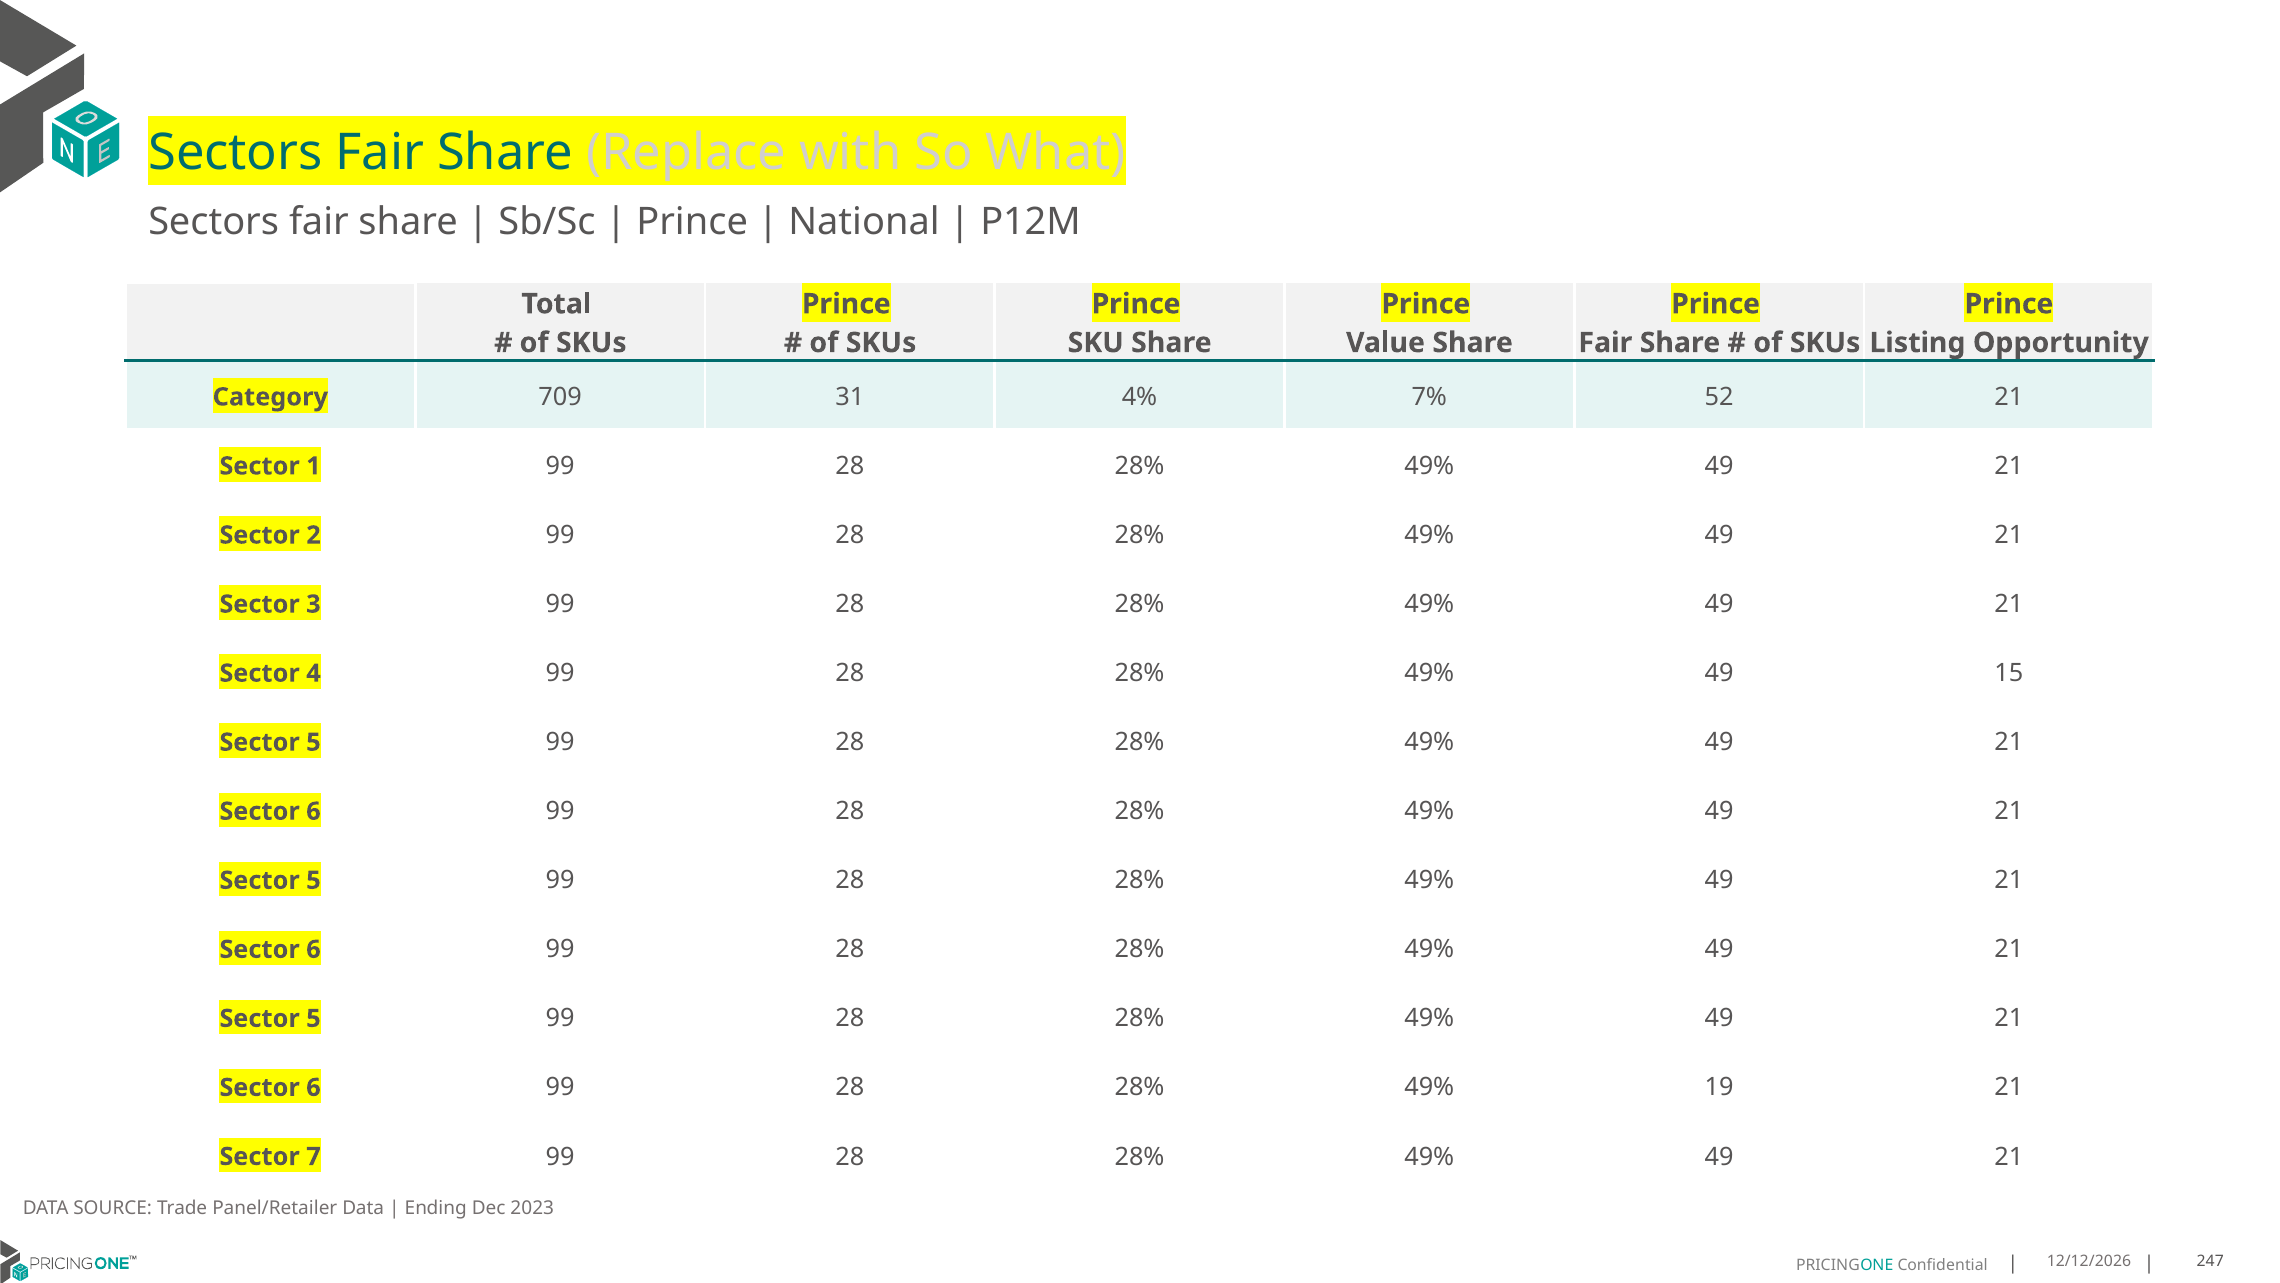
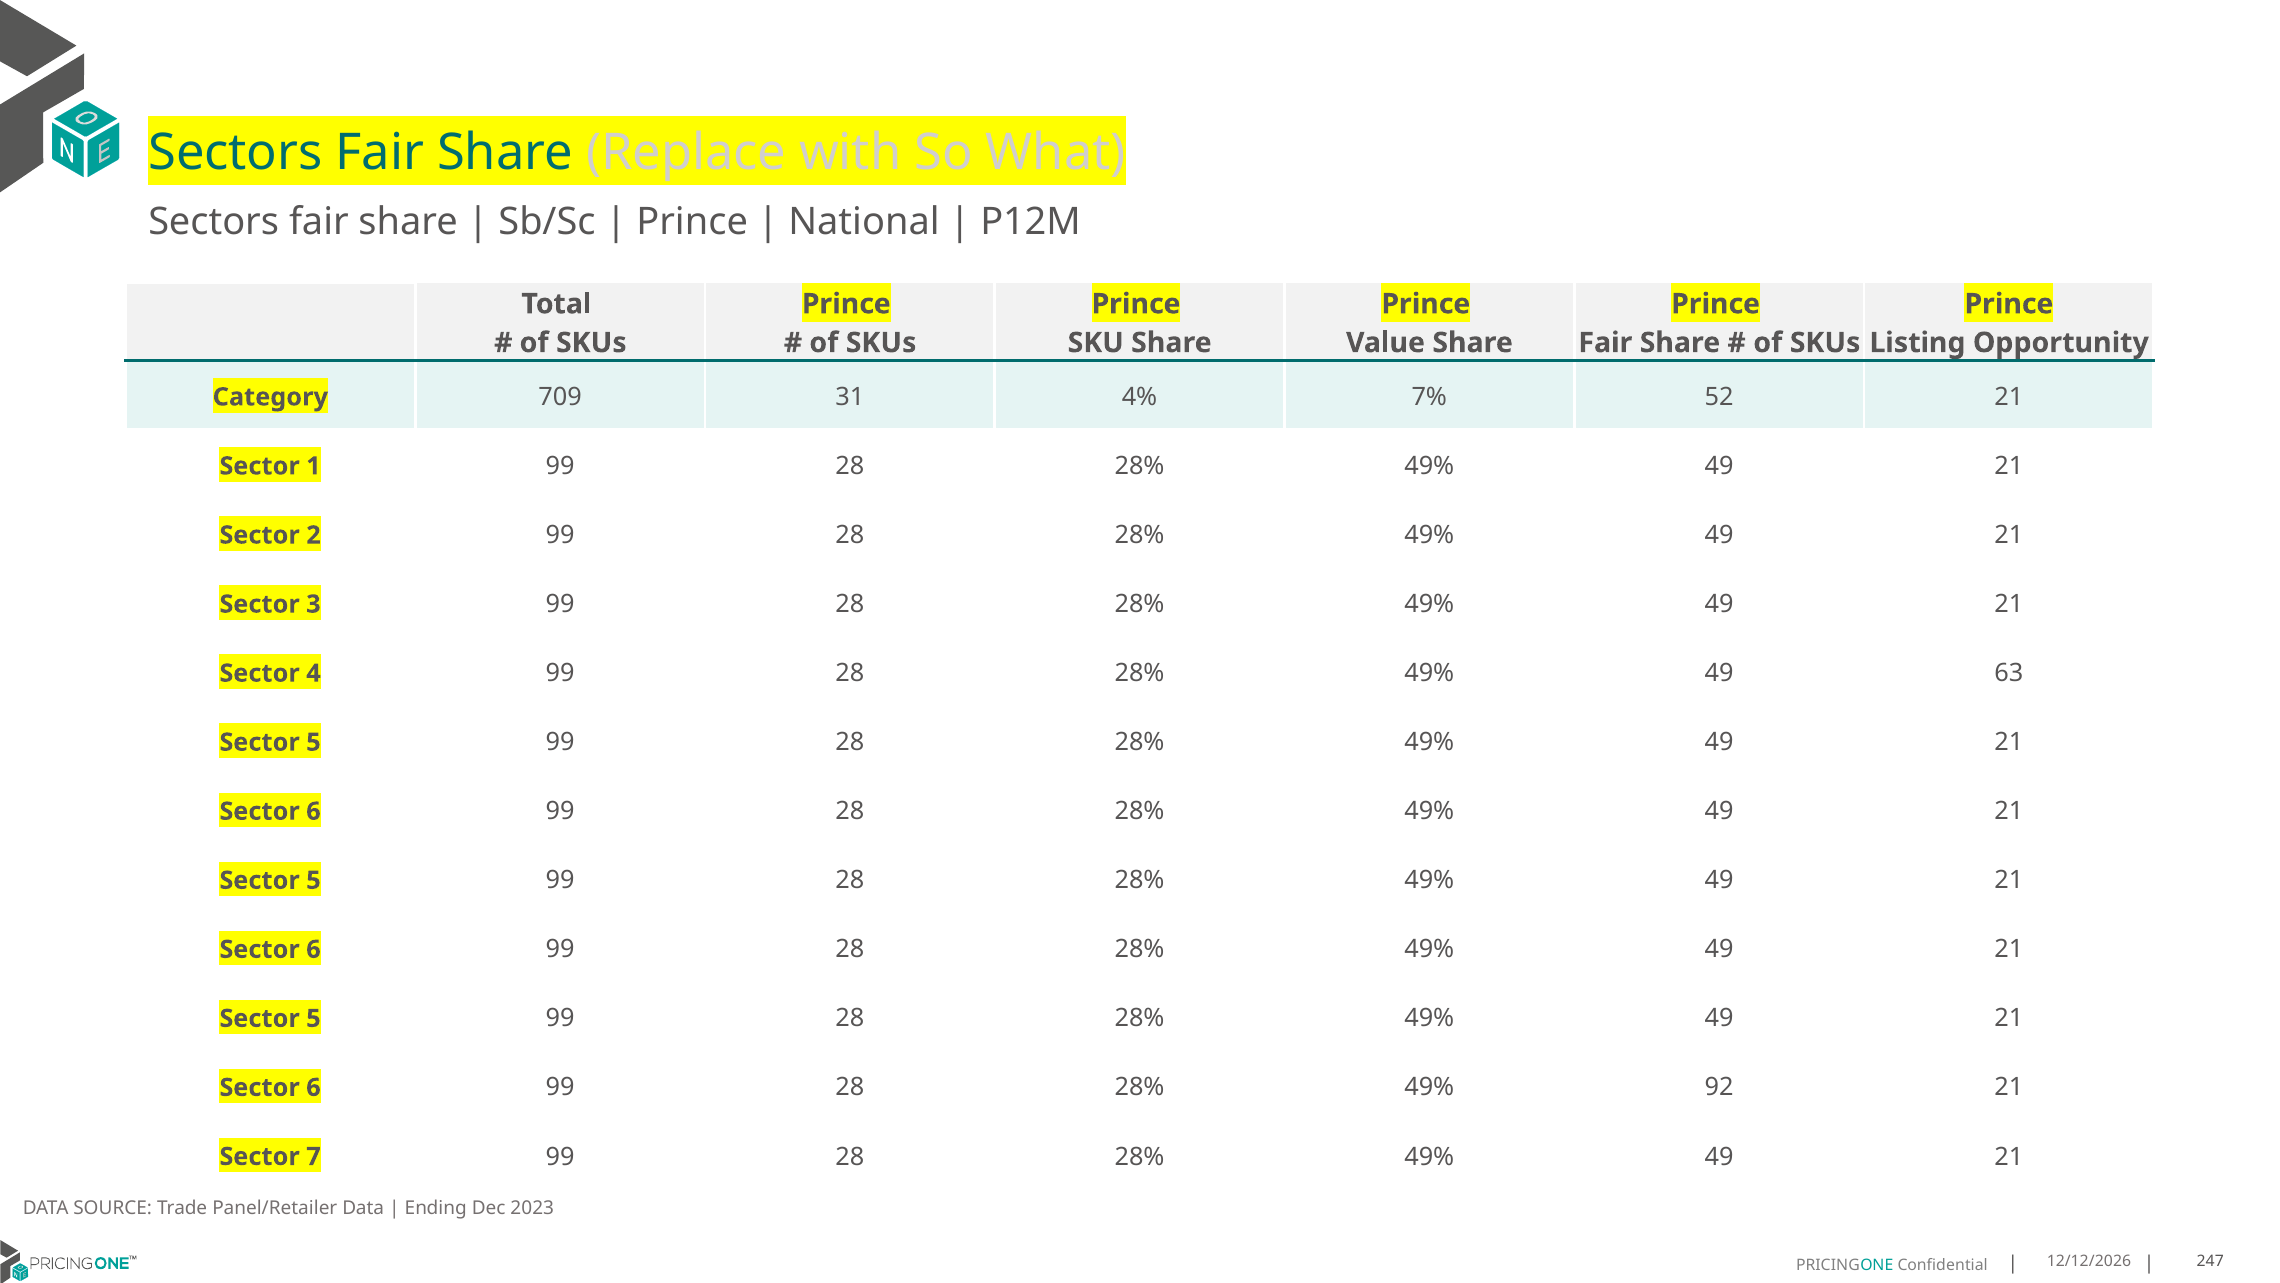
15: 15 -> 63
19: 19 -> 92
